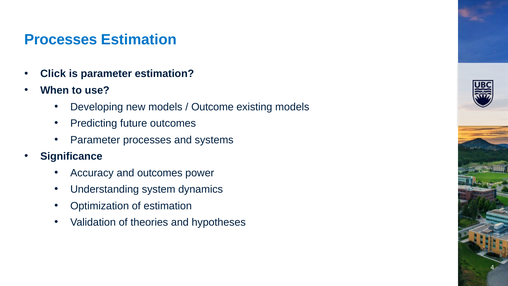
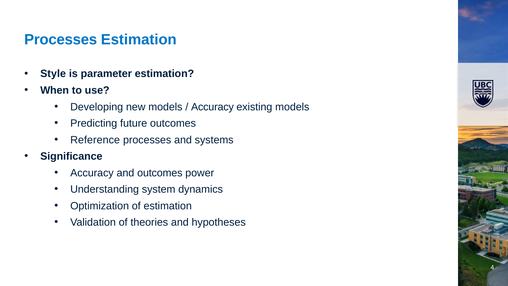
Click: Click -> Style
Outcome at (212, 107): Outcome -> Accuracy
Parameter at (95, 140): Parameter -> Reference
